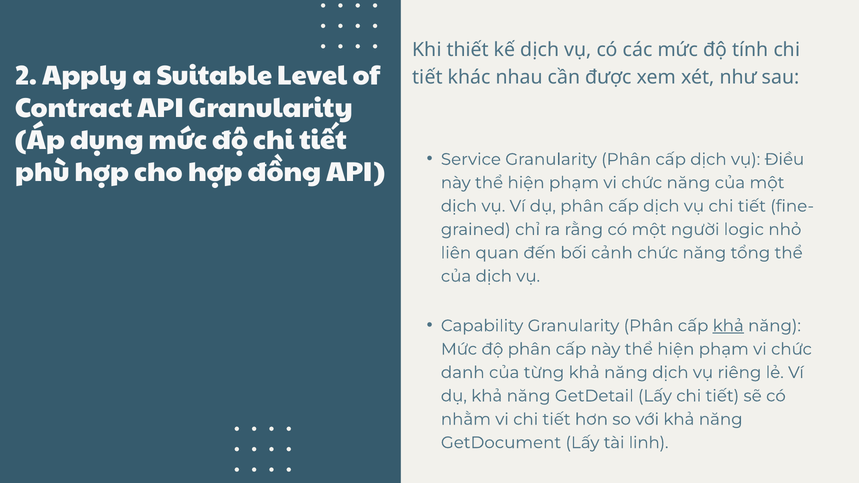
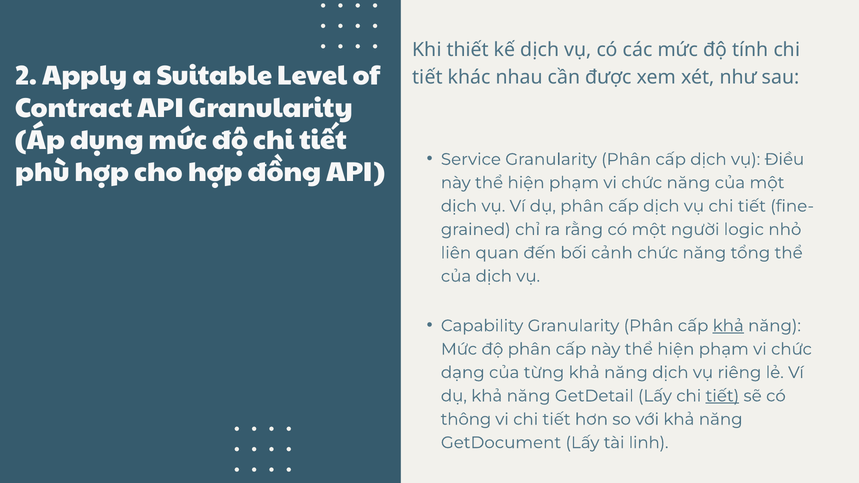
danh: danh -> dạng
tiết at (722, 396) underline: none -> present
nhằm: nhằm -> thông
